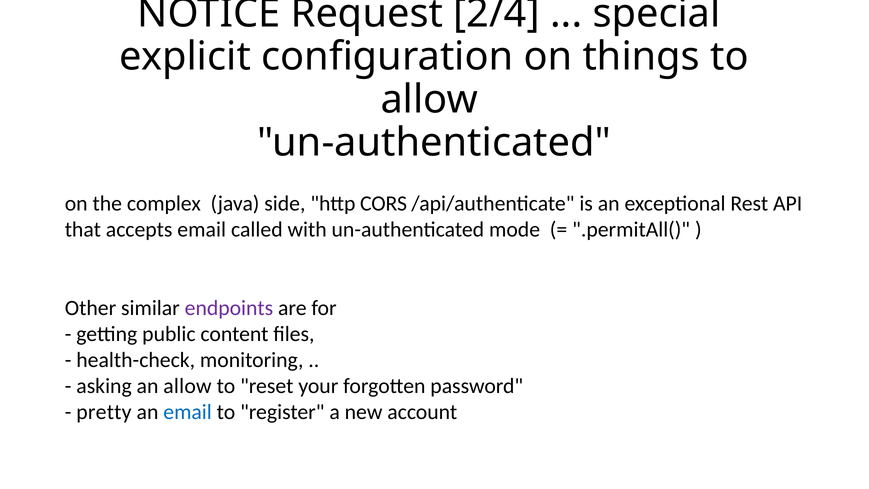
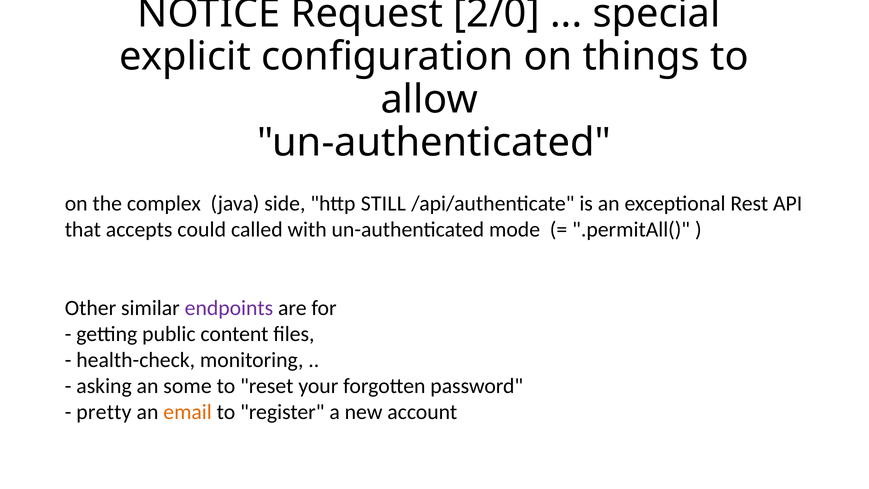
2/4: 2/4 -> 2/0
CORS: CORS -> STILL
accepts email: email -> could
an allow: allow -> some
email at (188, 412) colour: blue -> orange
